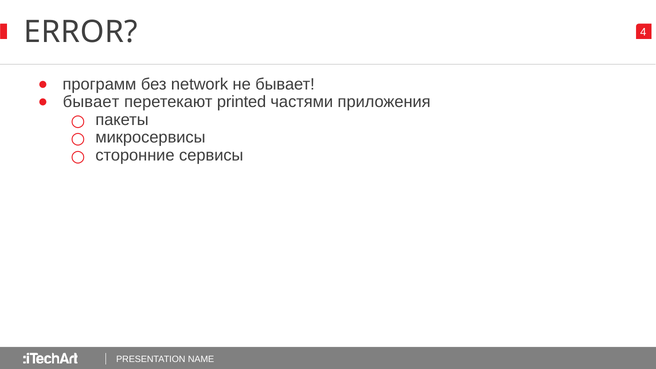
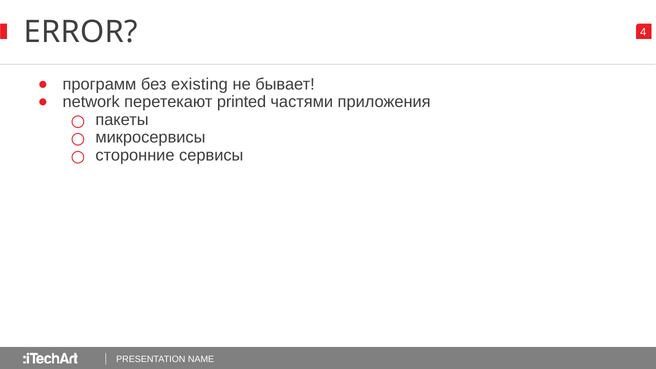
network: network -> existing
бывает at (91, 102): бывает -> network
